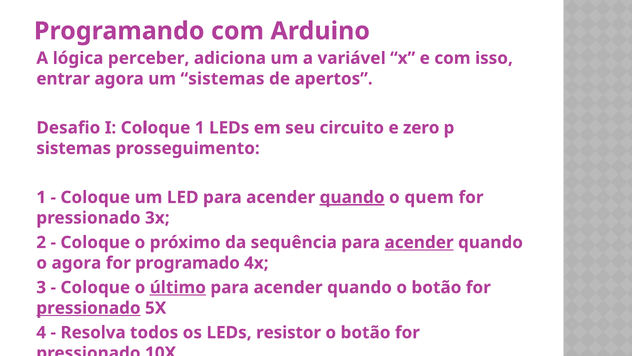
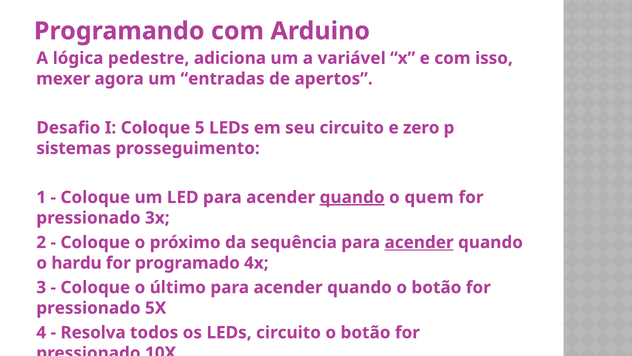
perceber: perceber -> pedestre
entrar: entrar -> mexer
um sistemas: sistemas -> entradas
Coloque 1: 1 -> 5
o agora: agora -> hardu
último underline: present -> none
pressionado at (88, 308) underline: present -> none
LEDs resistor: resistor -> circuito
